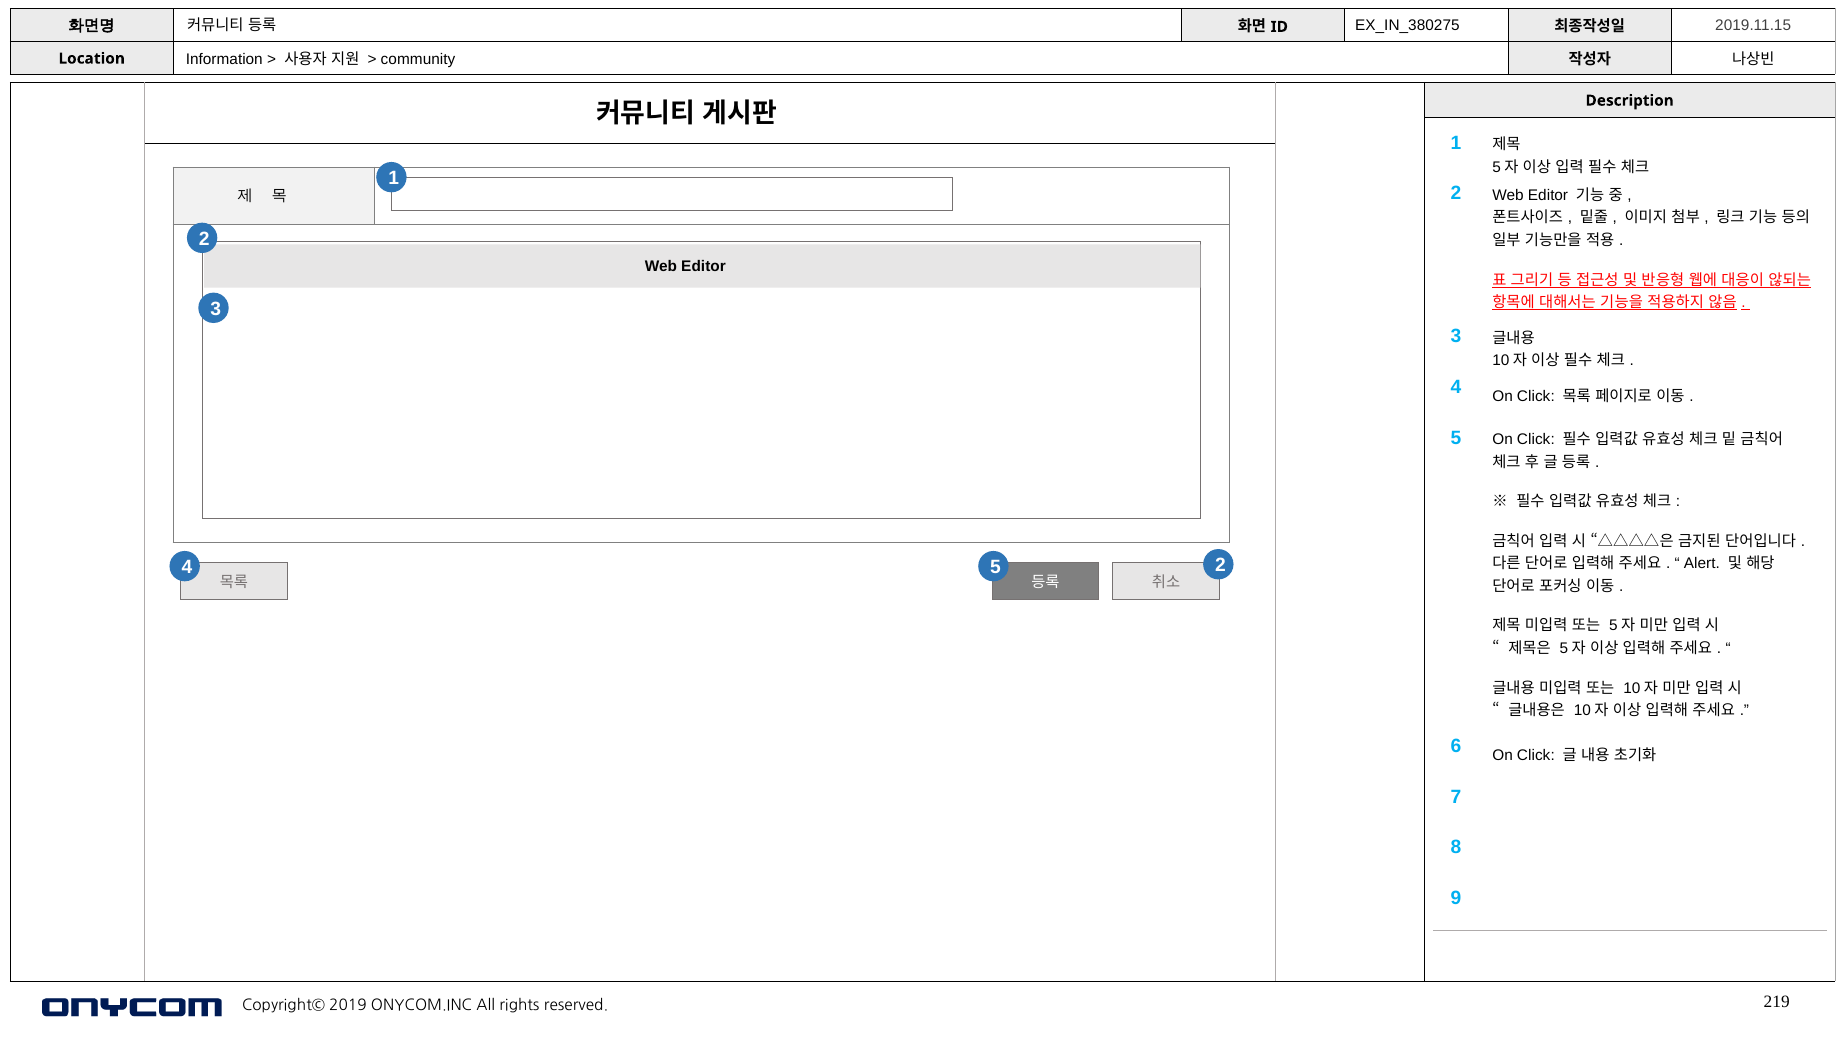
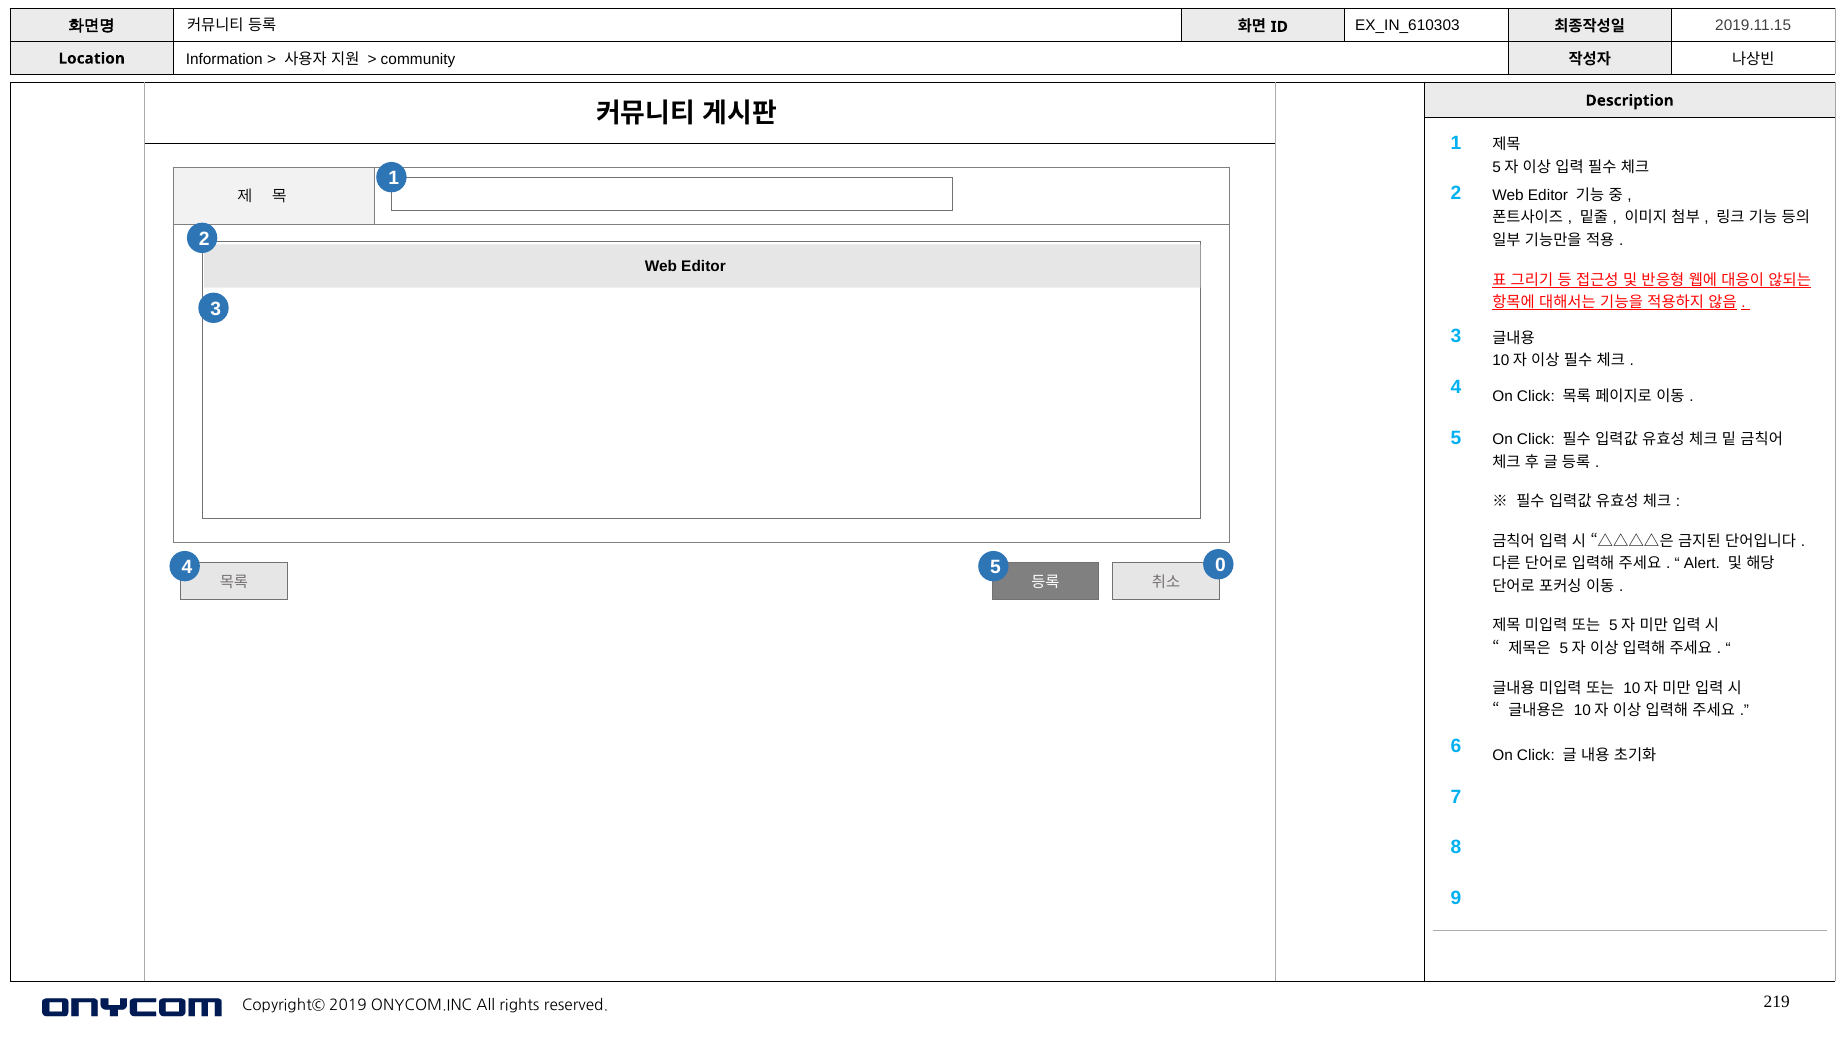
EX_IN_380275: EX_IN_380275 -> EX_IN_610303
5 2: 2 -> 0
